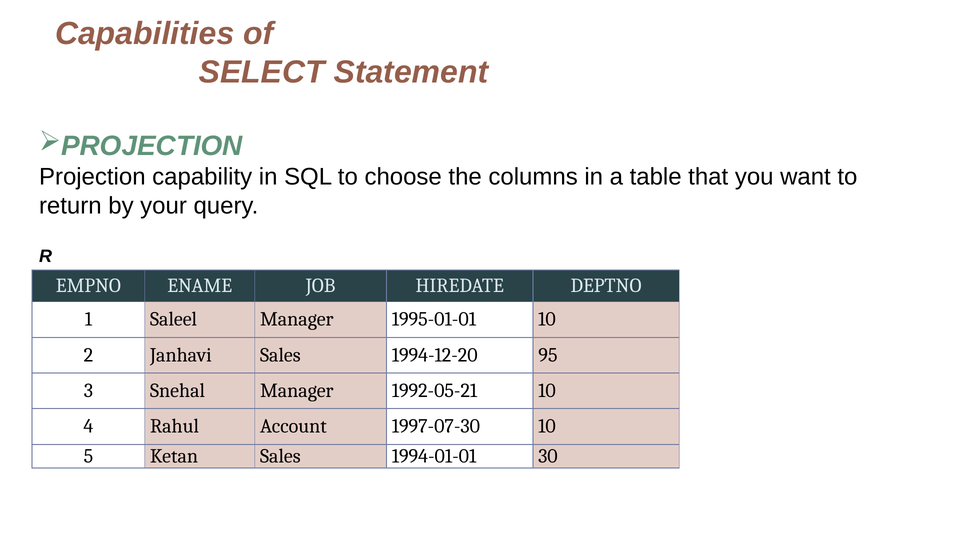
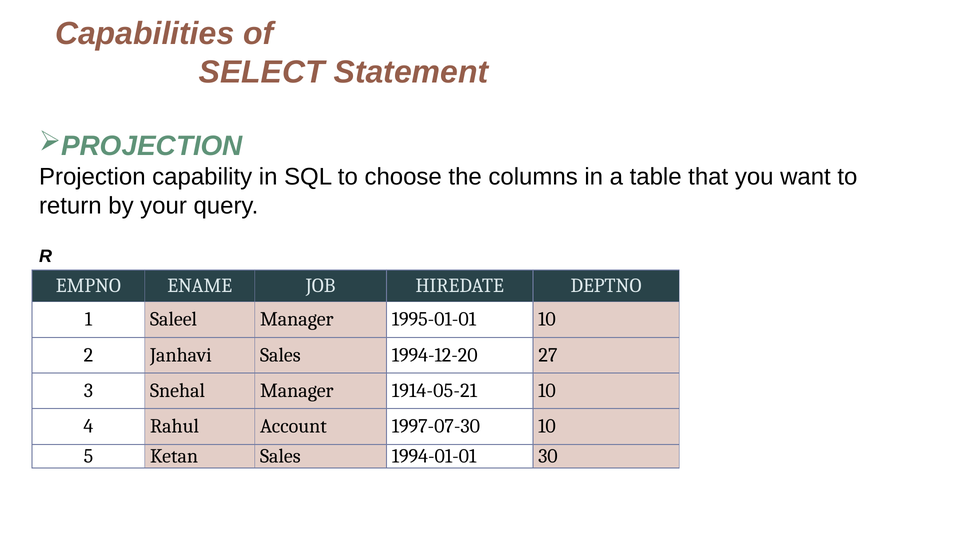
95: 95 -> 27
1992-05-21: 1992-05-21 -> 1914-05-21
